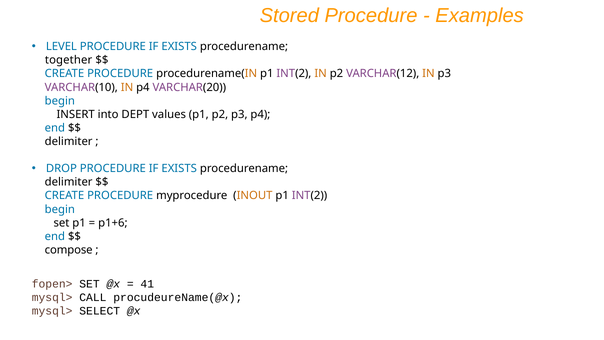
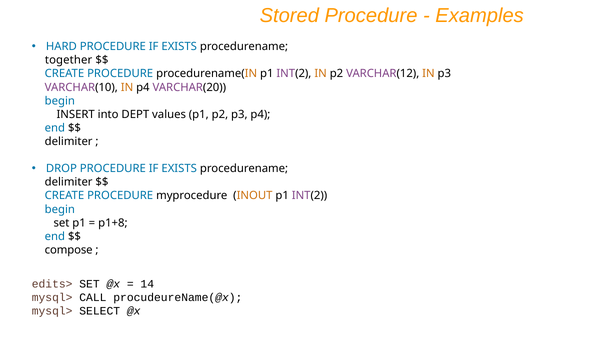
LEVEL: LEVEL -> HARD
p1+6: p1+6 -> p1+8
fopen>: fopen> -> edits>
41: 41 -> 14
